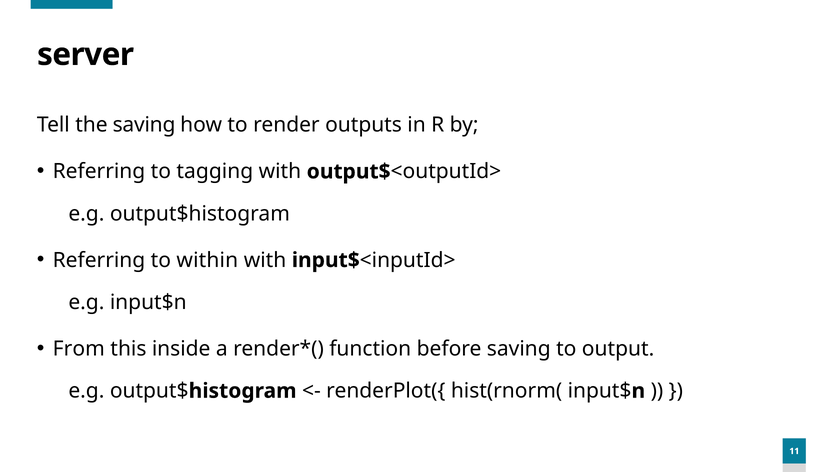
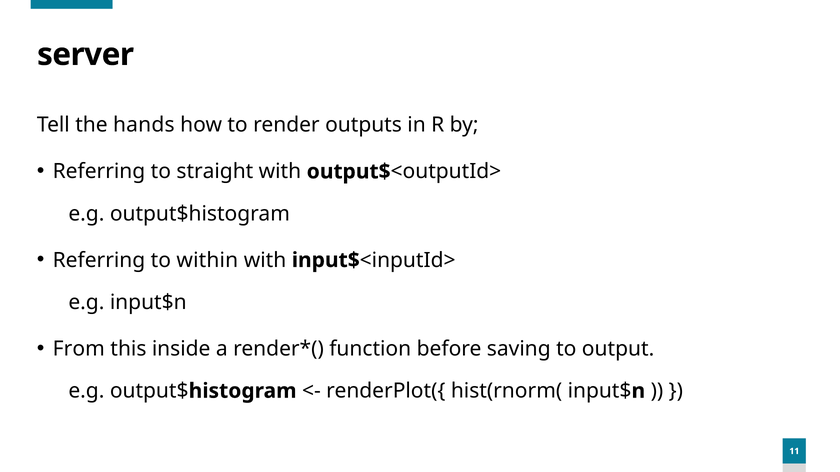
the saving: saving -> hands
tagging: tagging -> straight
